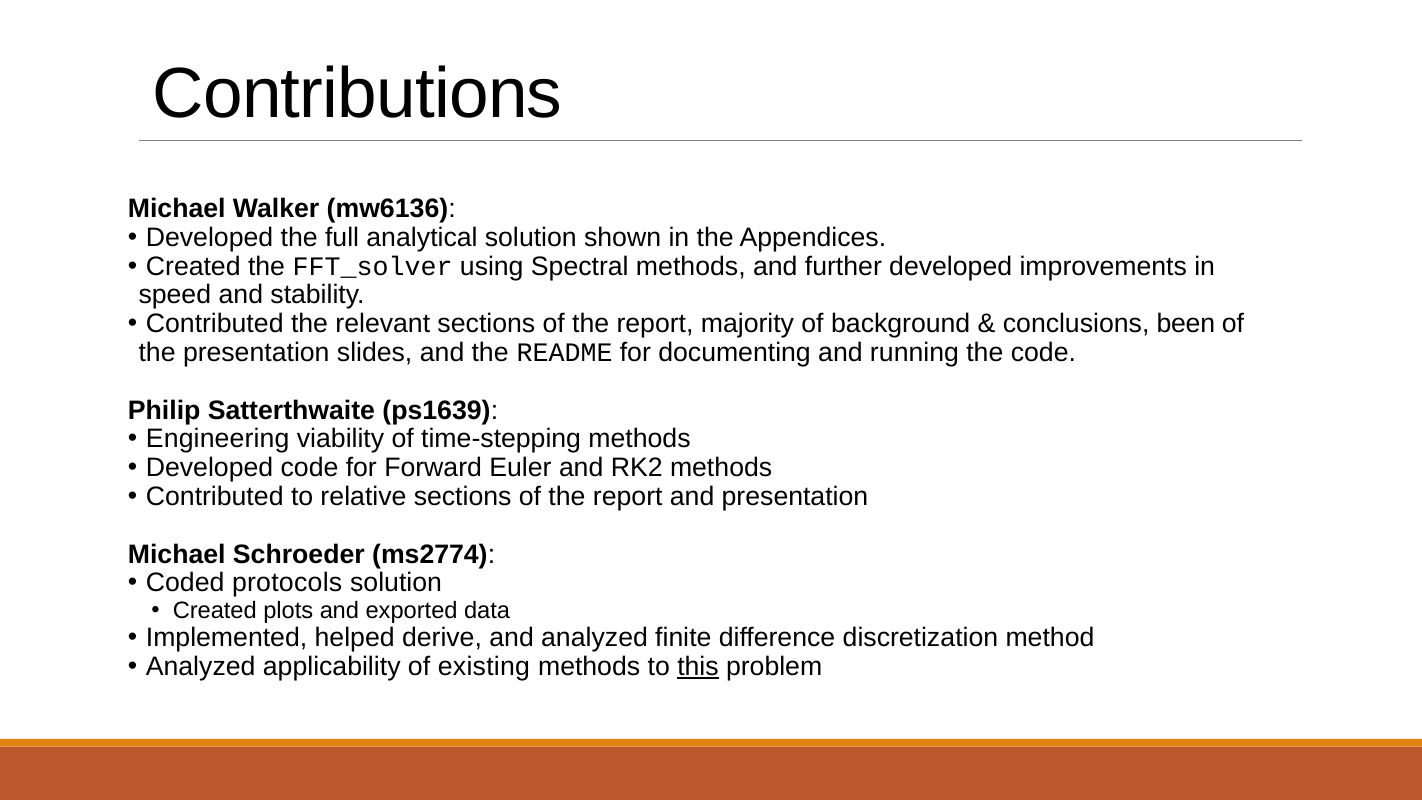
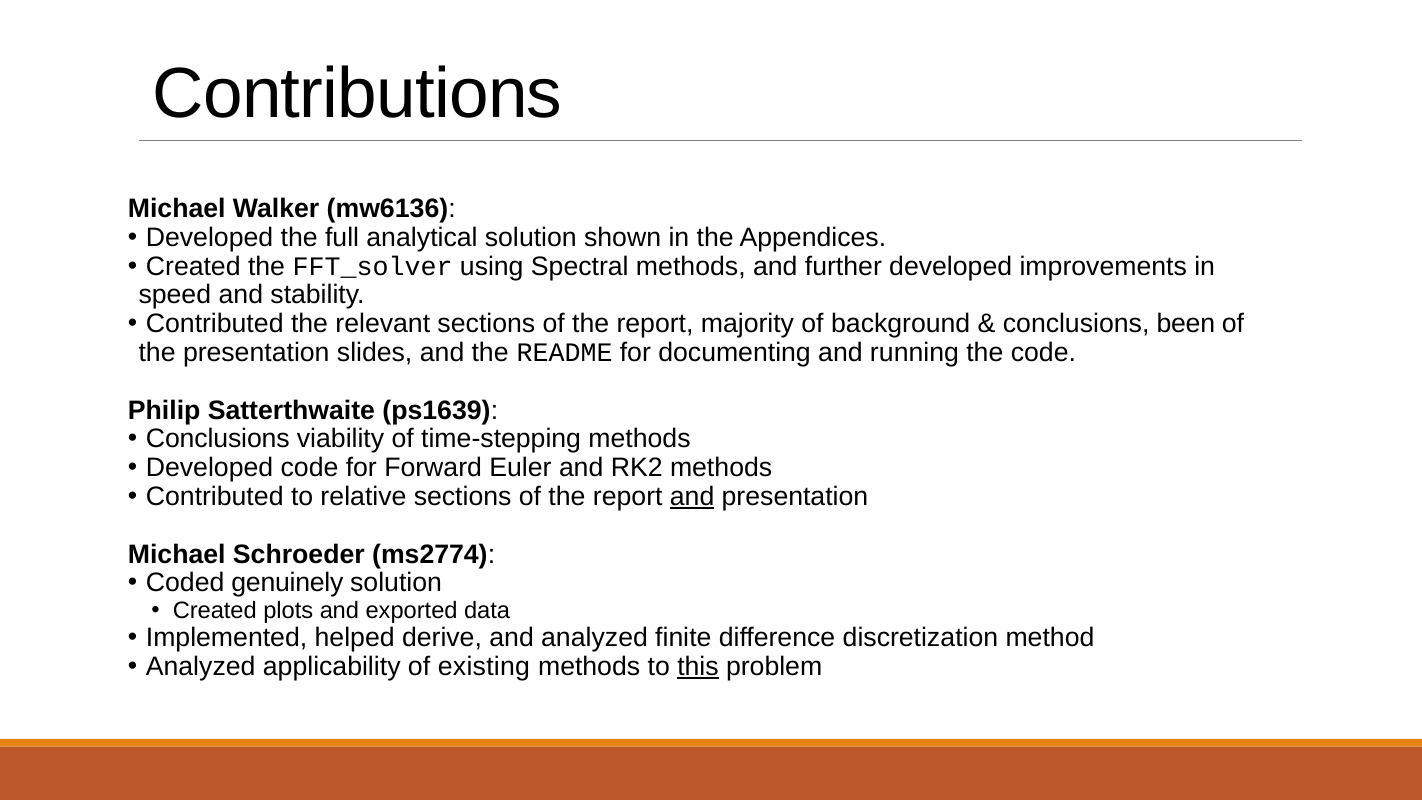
Engineering at (218, 439): Engineering -> Conclusions
and at (692, 497) underline: none -> present
protocols: protocols -> genuinely
